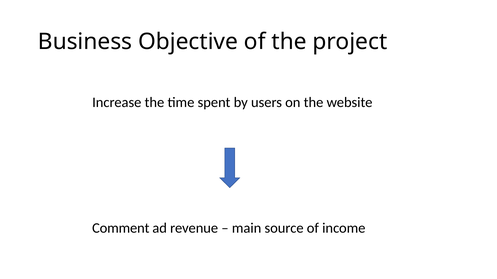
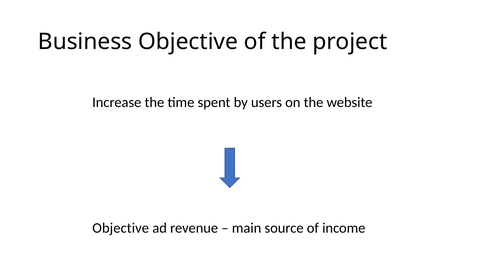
Comment at (121, 228): Comment -> Objective
